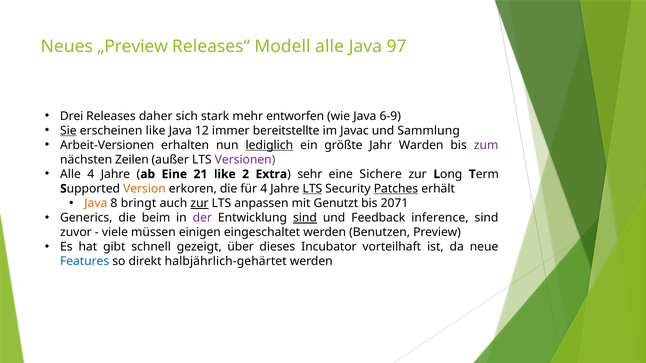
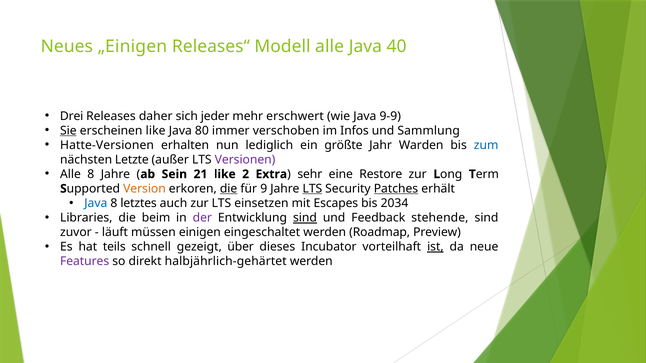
„Preview: „Preview -> „Einigen
97: 97 -> 40
stark: stark -> jeder
entworfen: entworfen -> erschwert
6-9: 6-9 -> 9-9
12: 12 -> 80
bereitstellte: bereitstellte -> verschoben
Javac: Javac -> Infos
Arbeit-Versionen: Arbeit-Versionen -> Hatte-Versionen
lediglich underline: present -> none
zum colour: purple -> blue
Zeilen: Zeilen -> Letzte
Alle 4: 4 -> 8
ab Eine: Eine -> Sein
Sichere: Sichere -> Restore
die at (229, 189) underline: none -> present
für 4: 4 -> 9
Java at (96, 203) colour: orange -> blue
bringt: bringt -> letztes
zur at (200, 203) underline: present -> none
anpassen: anpassen -> einsetzen
Genutzt: Genutzt -> Escapes
2071: 2071 -> 2034
Generics: Generics -> Libraries
inference: inference -> stehende
viele: viele -> läuft
Benutzen: Benutzen -> Roadmap
gibt: gibt -> teils
ist underline: none -> present
Features colour: blue -> purple
